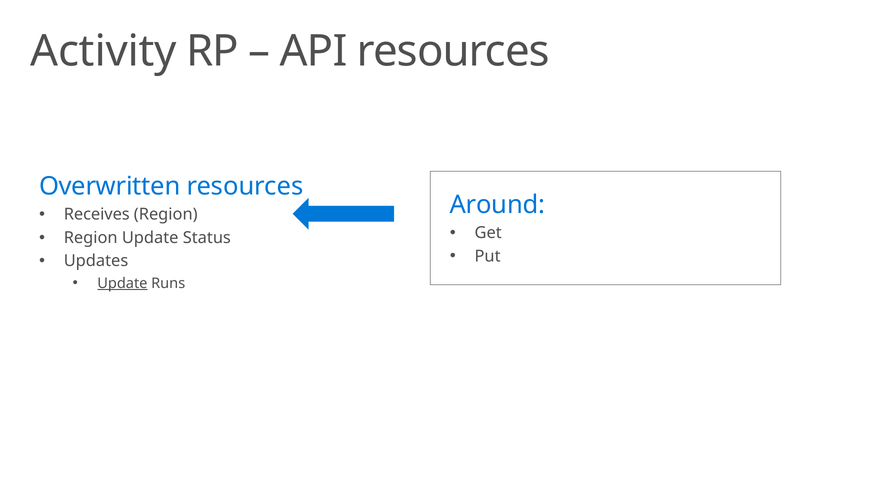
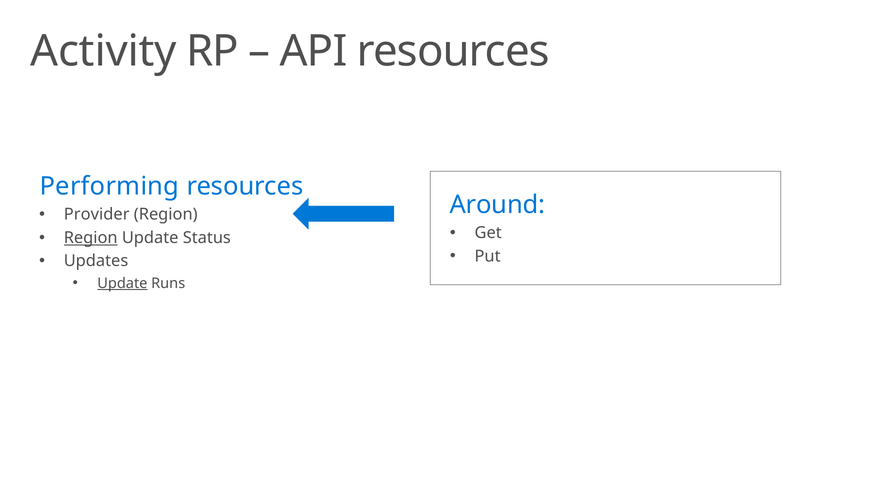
Overwritten: Overwritten -> Performing
Receives: Receives -> Provider
Region at (91, 238) underline: none -> present
